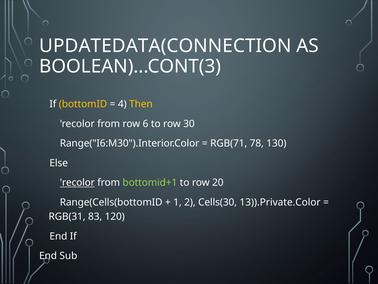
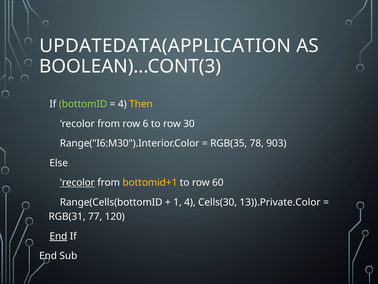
UPDATEDATA(CONNECTION: UPDATEDATA(CONNECTION -> UPDATEDATA(APPLICATION
bottomID colour: yellow -> light green
RGB(71: RGB(71 -> RGB(35
130: 130 -> 903
bottomid+1 colour: light green -> yellow
20: 20 -> 60
1 2: 2 -> 4
83: 83 -> 77
End at (58, 236) underline: none -> present
